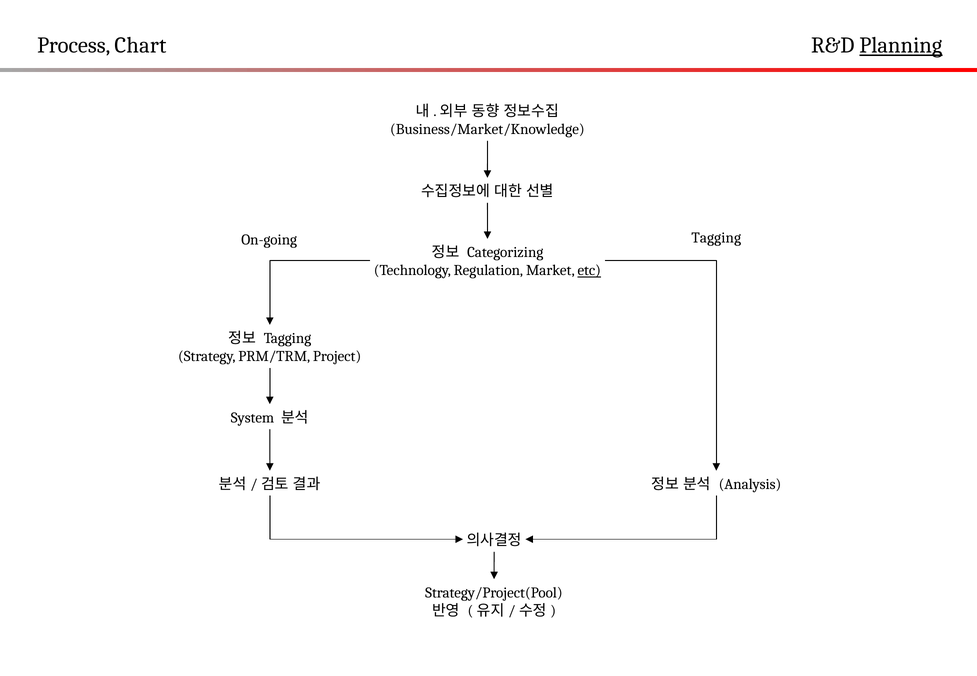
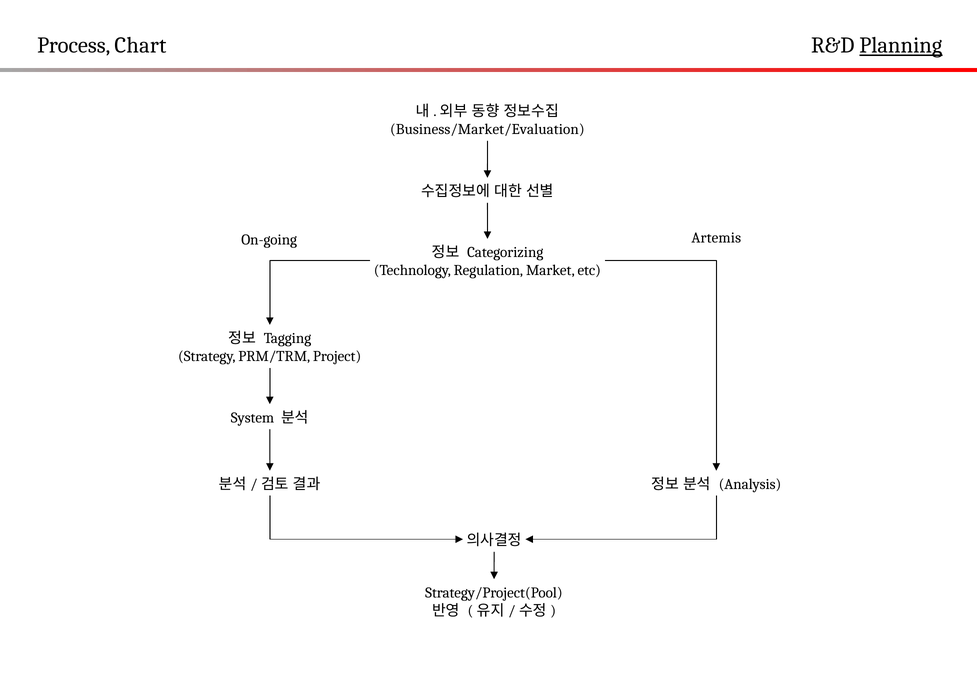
Business/Market/Knowledge: Business/Market/Knowledge -> Business/Market/Evaluation
On-going Tagging: Tagging -> Artemis
etc underline: present -> none
